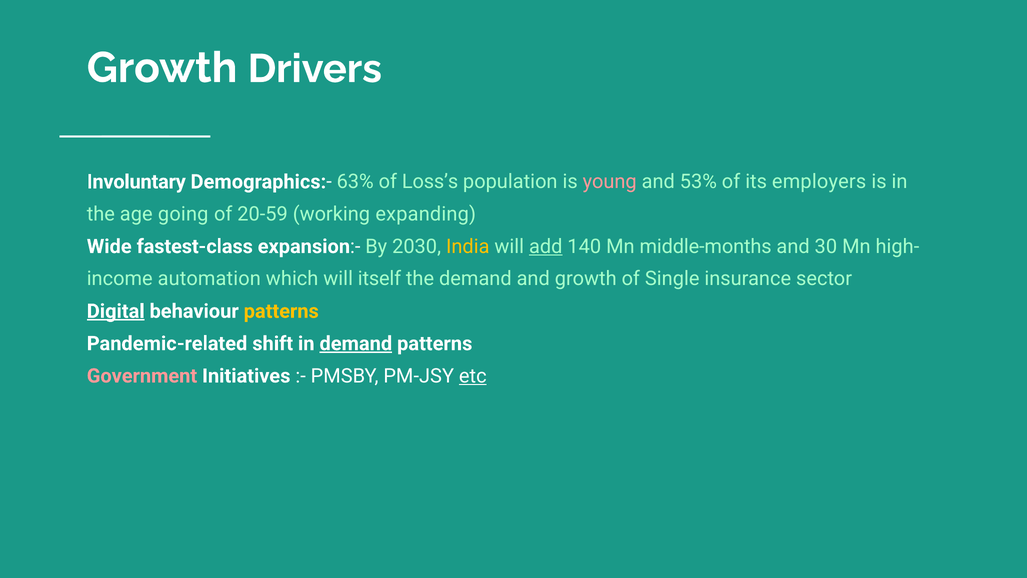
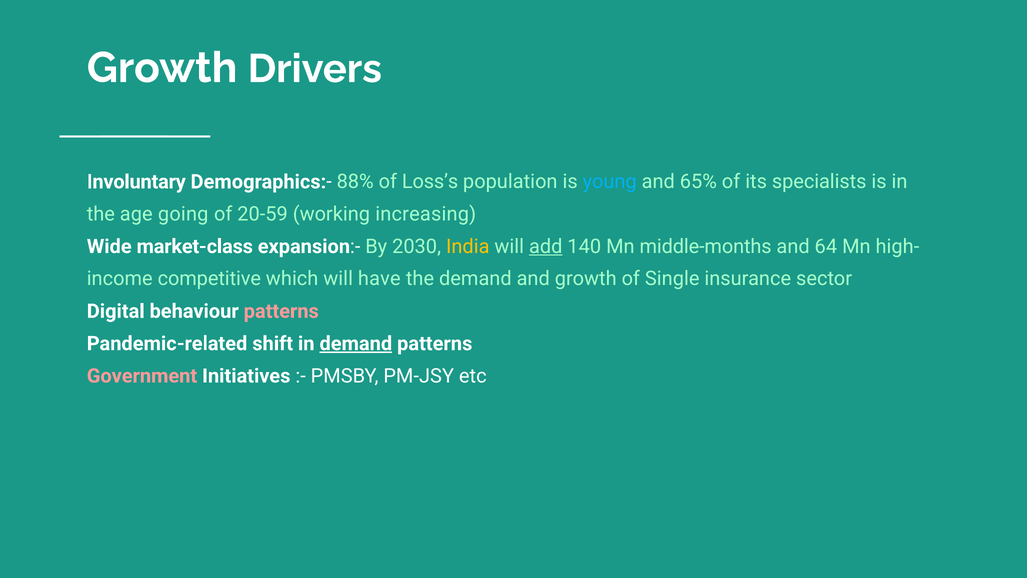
63%: 63% -> 88%
young colour: pink -> light blue
53%: 53% -> 65%
employers: employers -> specialists
expanding: expanding -> increasing
fastest-class: fastest-class -> market-class
30: 30 -> 64
automation: automation -> competitive
itself: itself -> have
Digital underline: present -> none
patterns at (281, 311) colour: yellow -> pink
etc underline: present -> none
